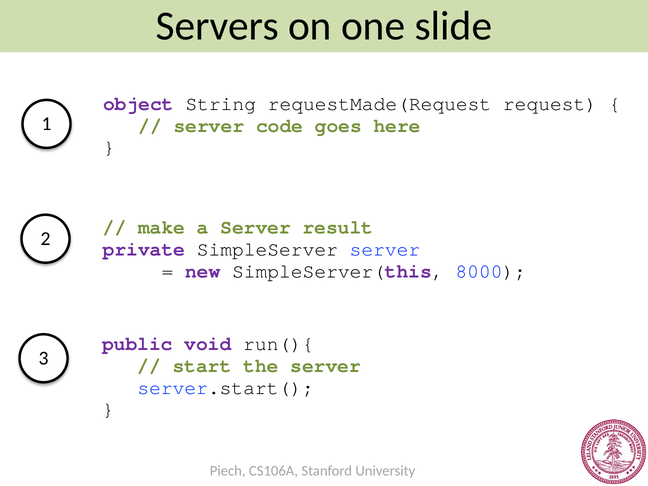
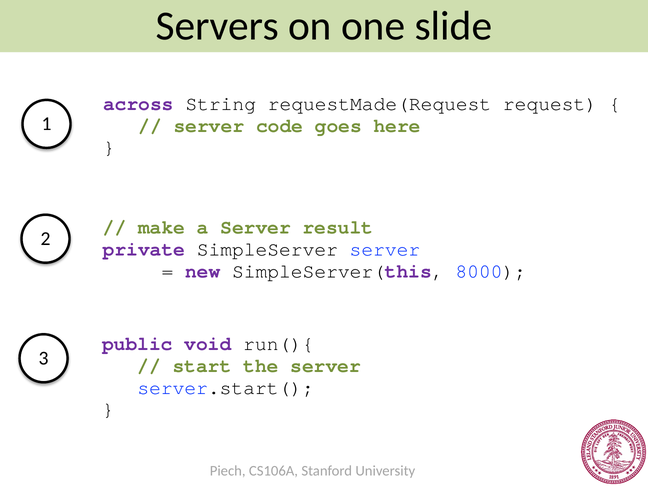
object: object -> across
